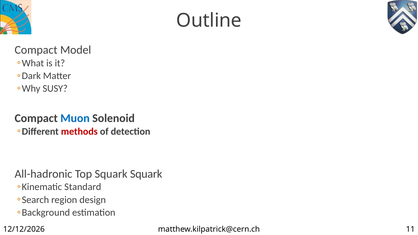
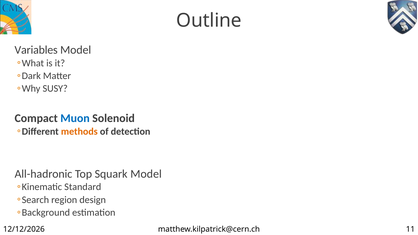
Compact at (36, 50): Compact -> Variables
methods colour: red -> orange
Squark Squark: Squark -> Model
